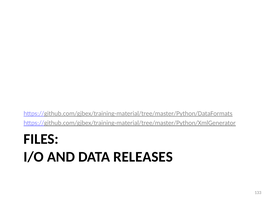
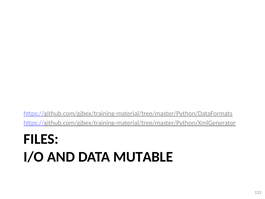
RELEASES: RELEASES -> MUTABLE
